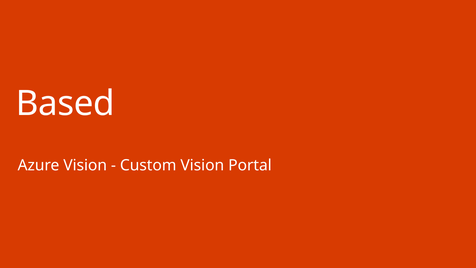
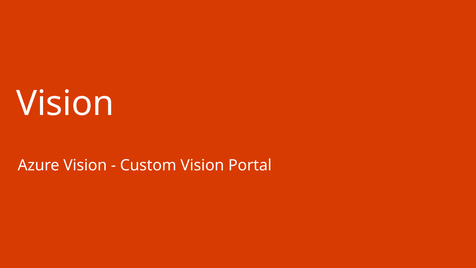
Based at (65, 104): Based -> Vision
